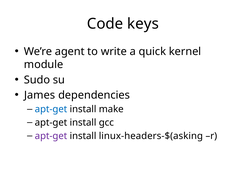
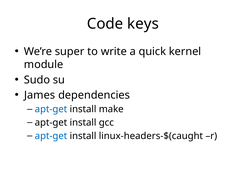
agent: agent -> super
apt-get at (51, 136) colour: purple -> blue
linux-headers-$(asking: linux-headers-$(asking -> linux-headers-$(caught
